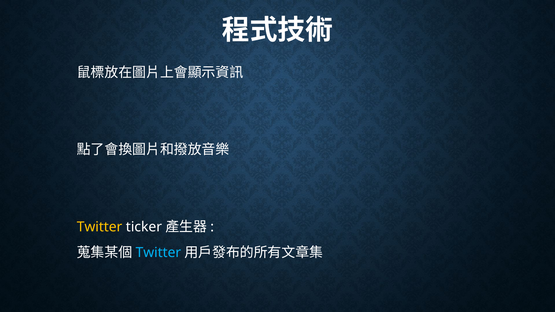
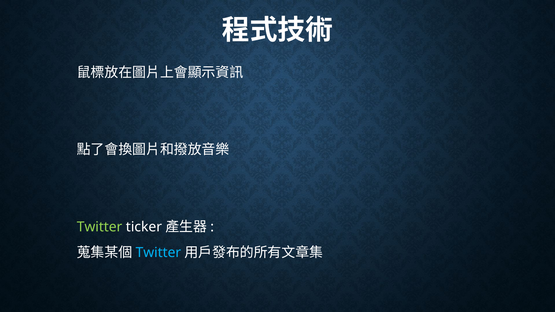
Twitter at (100, 227) colour: yellow -> light green
